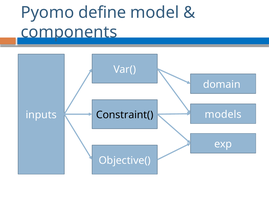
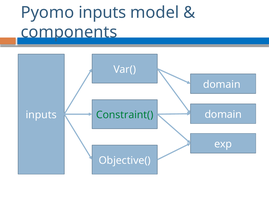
Pyomo define: define -> inputs
models at (223, 115): models -> domain
Constraint( colour: black -> green
